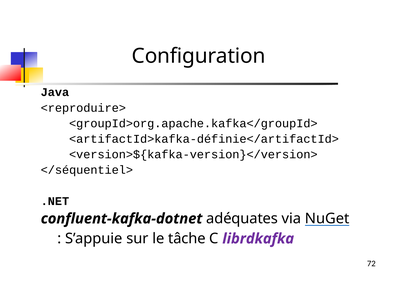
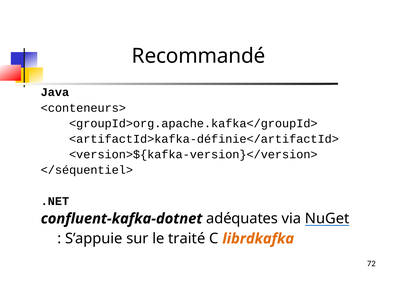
Configuration: Configuration -> Recommandé
<reproduire>: <reproduire> -> <conteneurs>
tâche: tâche -> traité
librdkafka colour: purple -> orange
